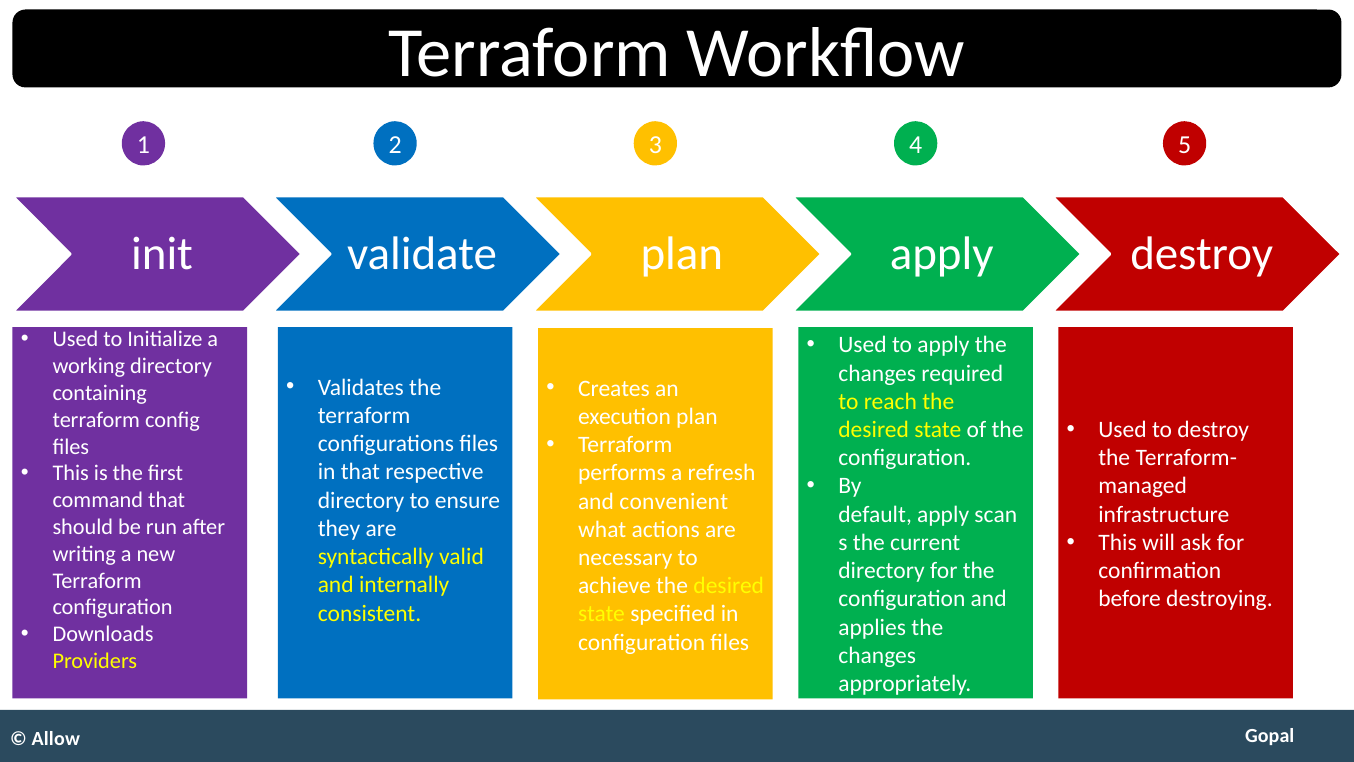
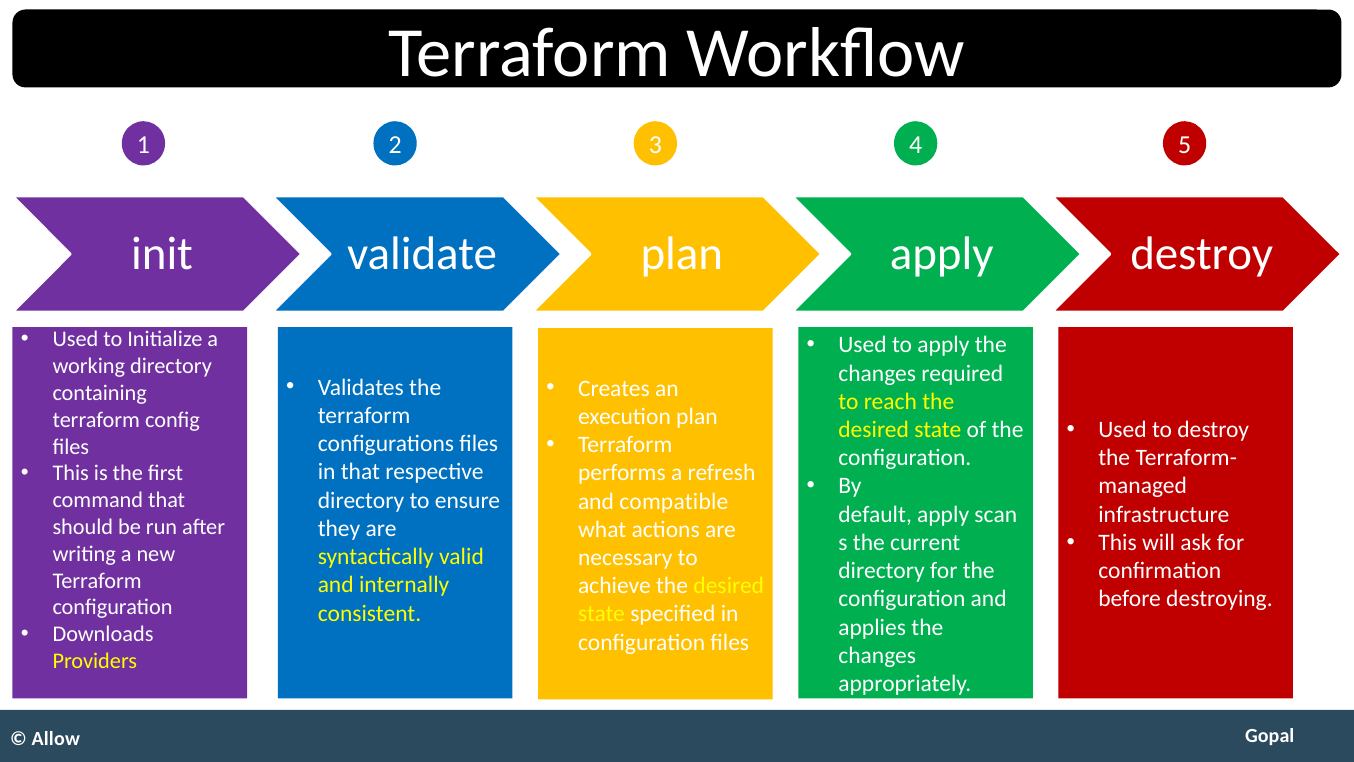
convenient: convenient -> compatible
